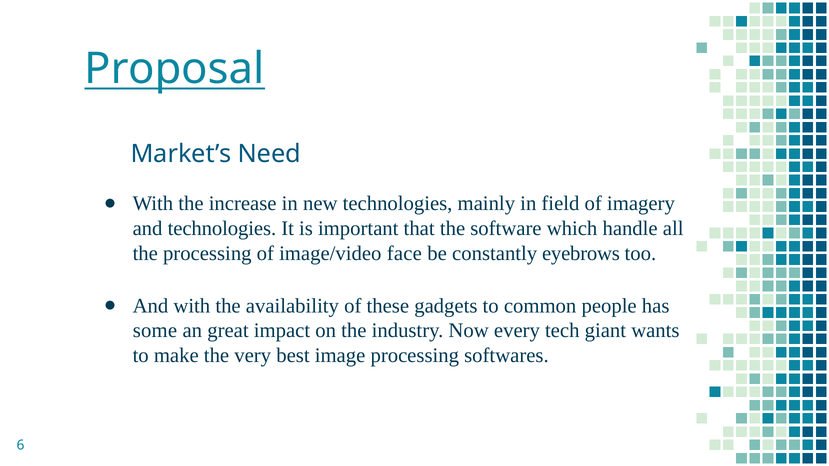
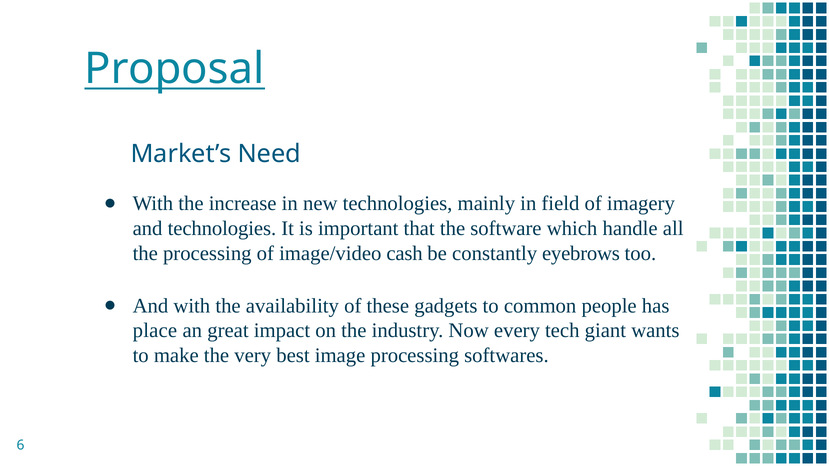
face: face -> cash
some: some -> place
